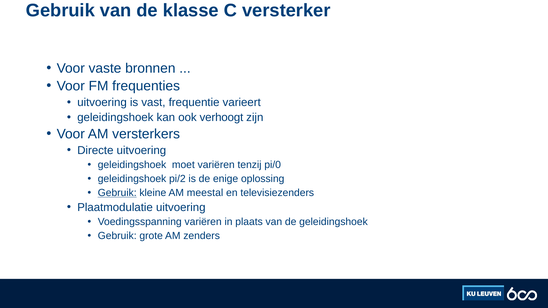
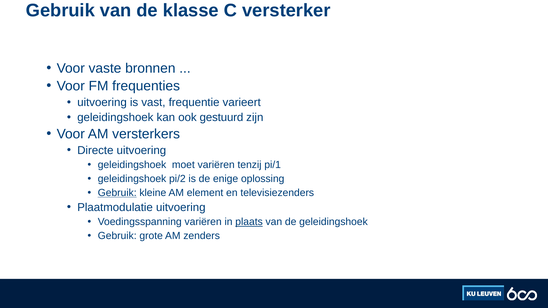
verhoogt: verhoogt -> gestuurd
pi/0: pi/0 -> pi/1
meestal: meestal -> element
plaats underline: none -> present
